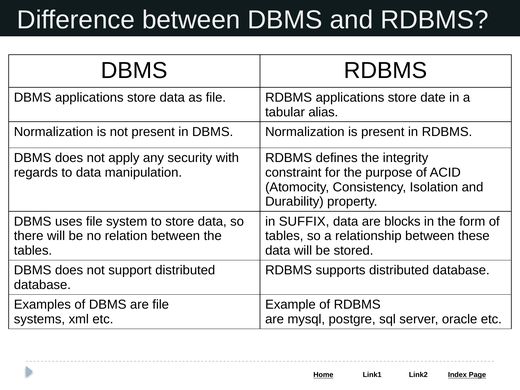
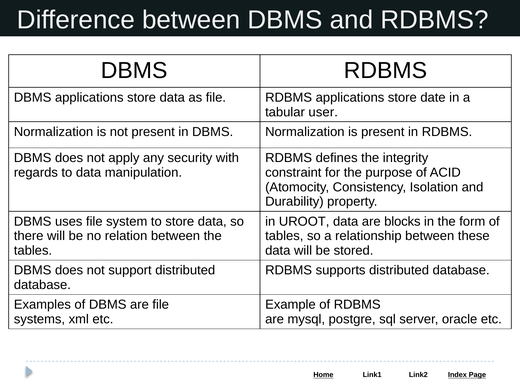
alias: alias -> user
SUFFIX: SUFFIX -> UROOT
